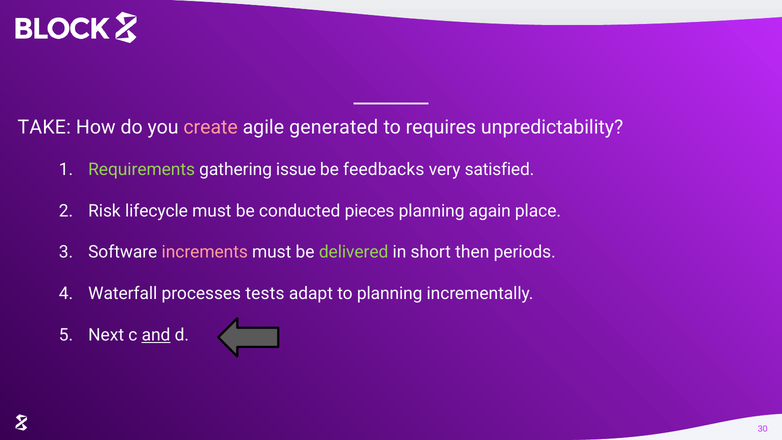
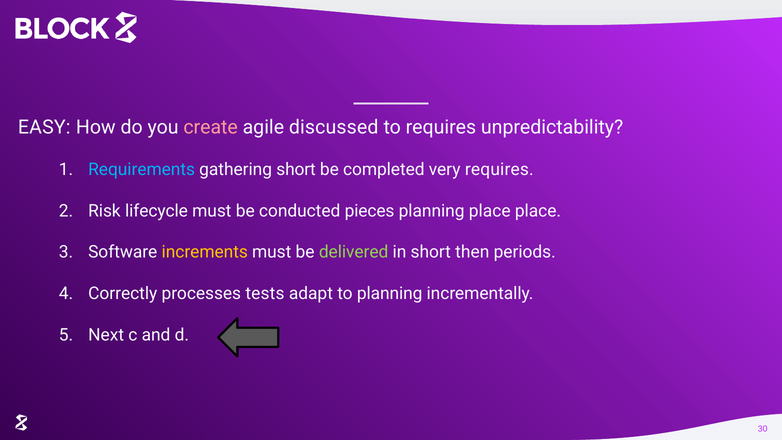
TAKE: TAKE -> EASY
generated: generated -> discussed
Requirements colour: light green -> light blue
gathering issue: issue -> short
feedbacks: feedbacks -> completed
very satisfied: satisfied -> requires
planning again: again -> place
increments colour: pink -> yellow
Waterfall: Waterfall -> Correctly
and underline: present -> none
